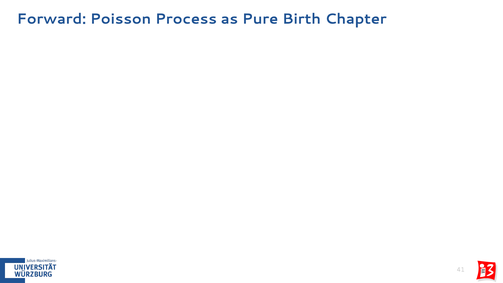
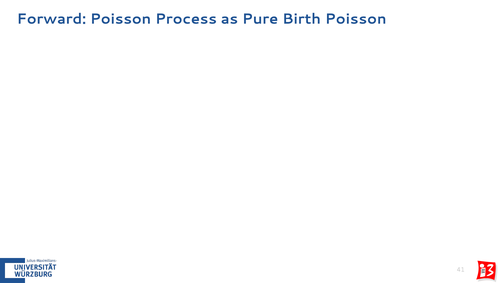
Birth Chapter: Chapter -> Poisson
